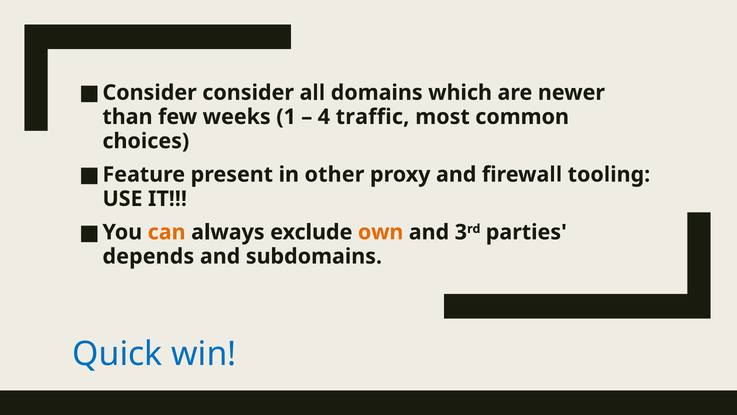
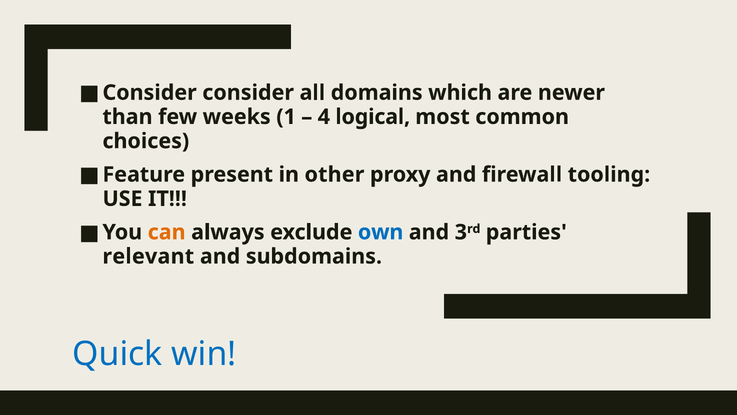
traffic: traffic -> logical
own colour: orange -> blue
depends: depends -> relevant
